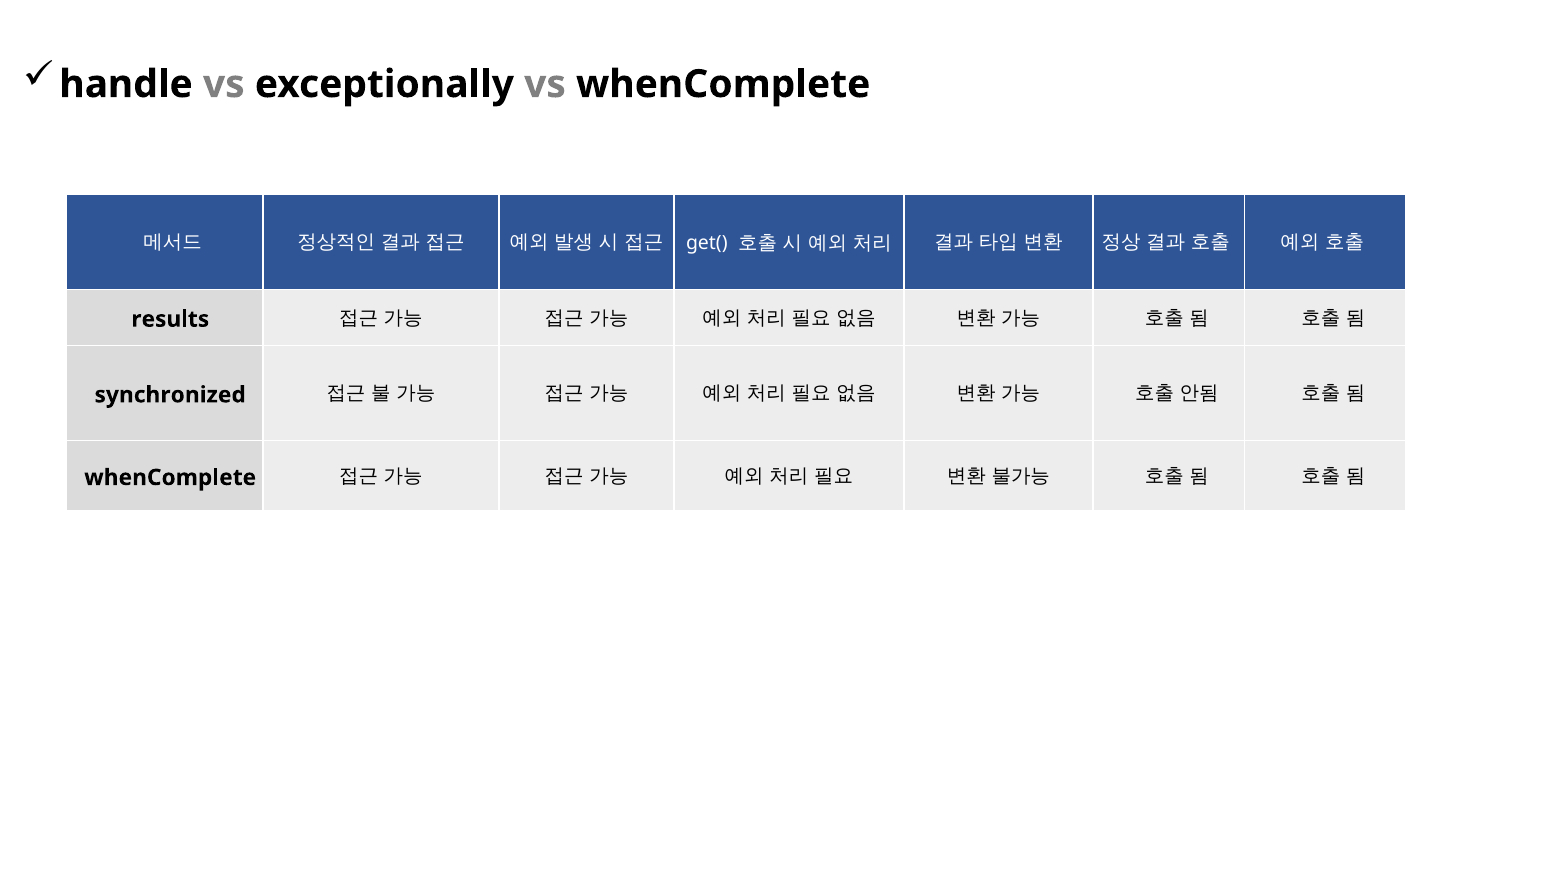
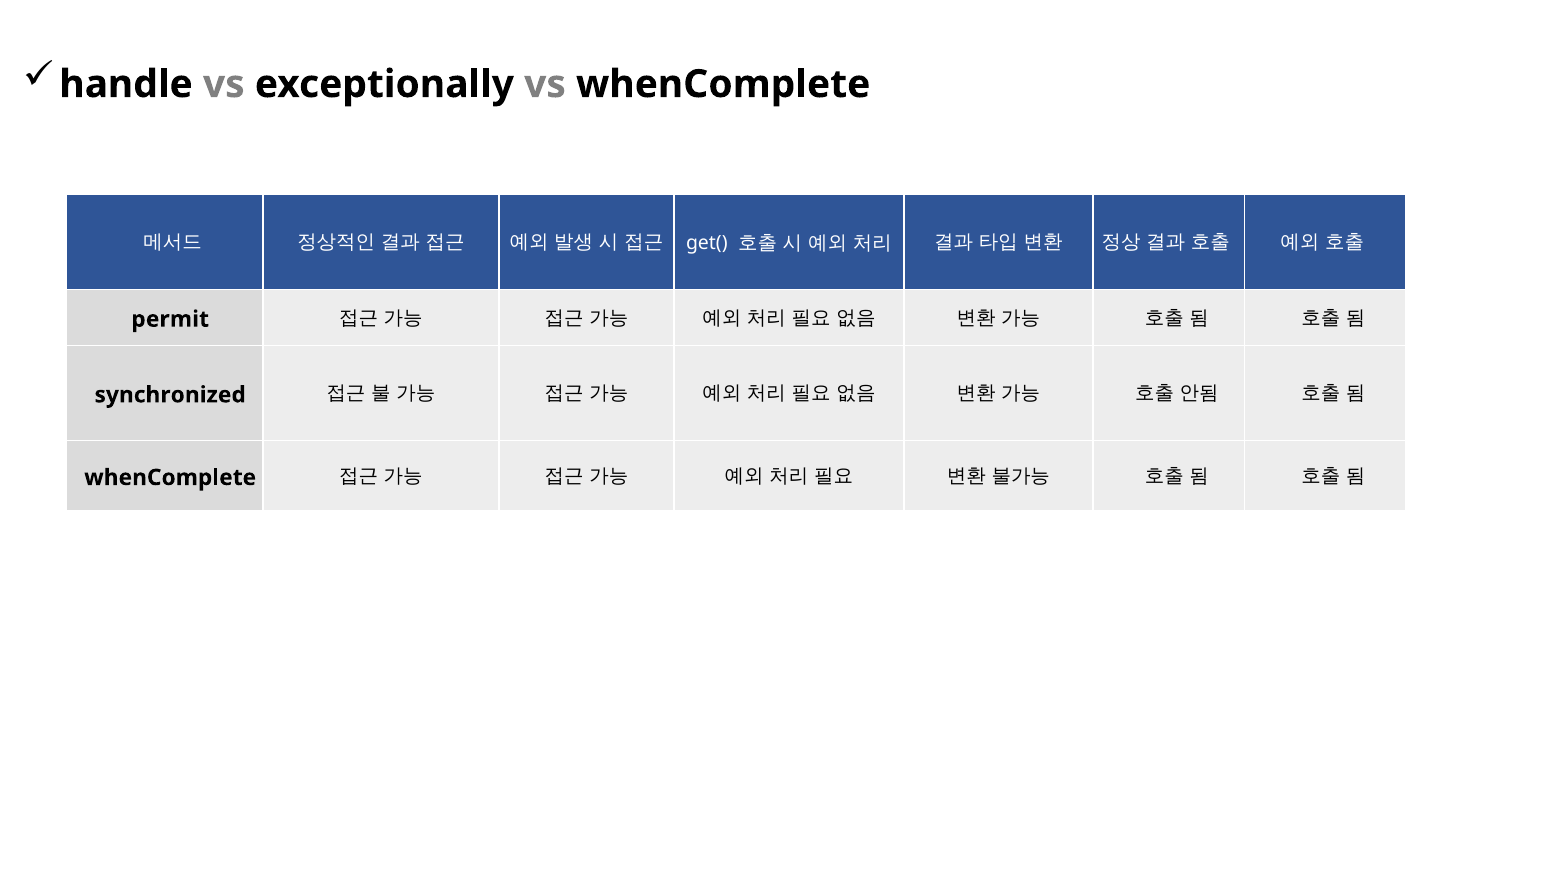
results: results -> permit
